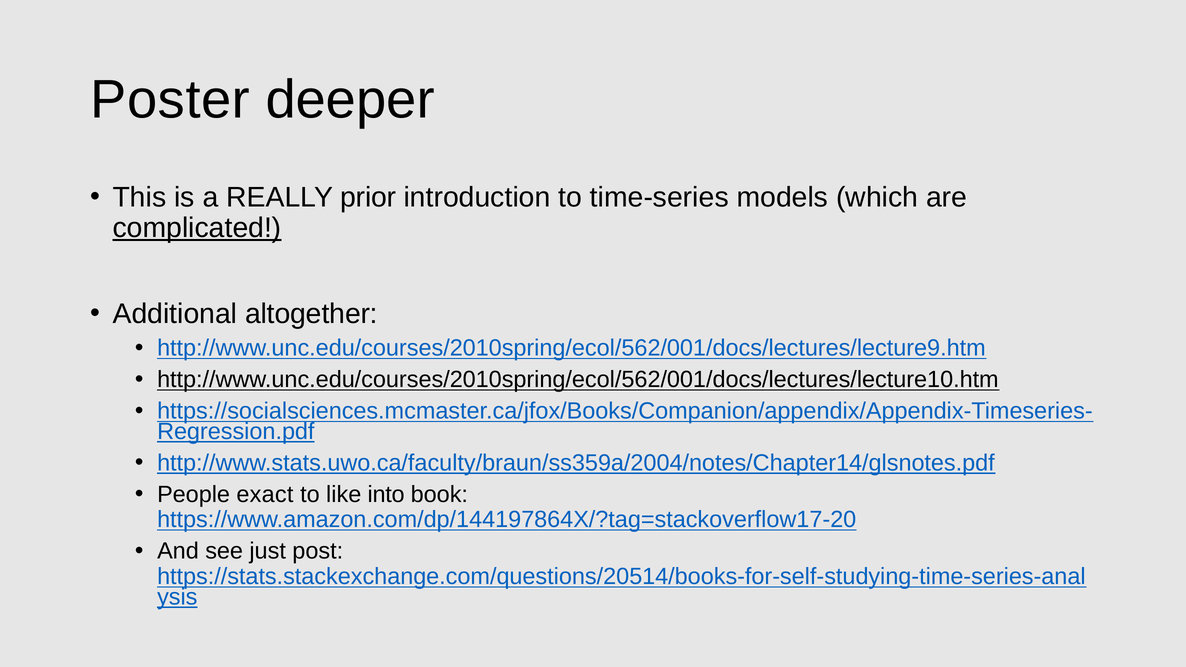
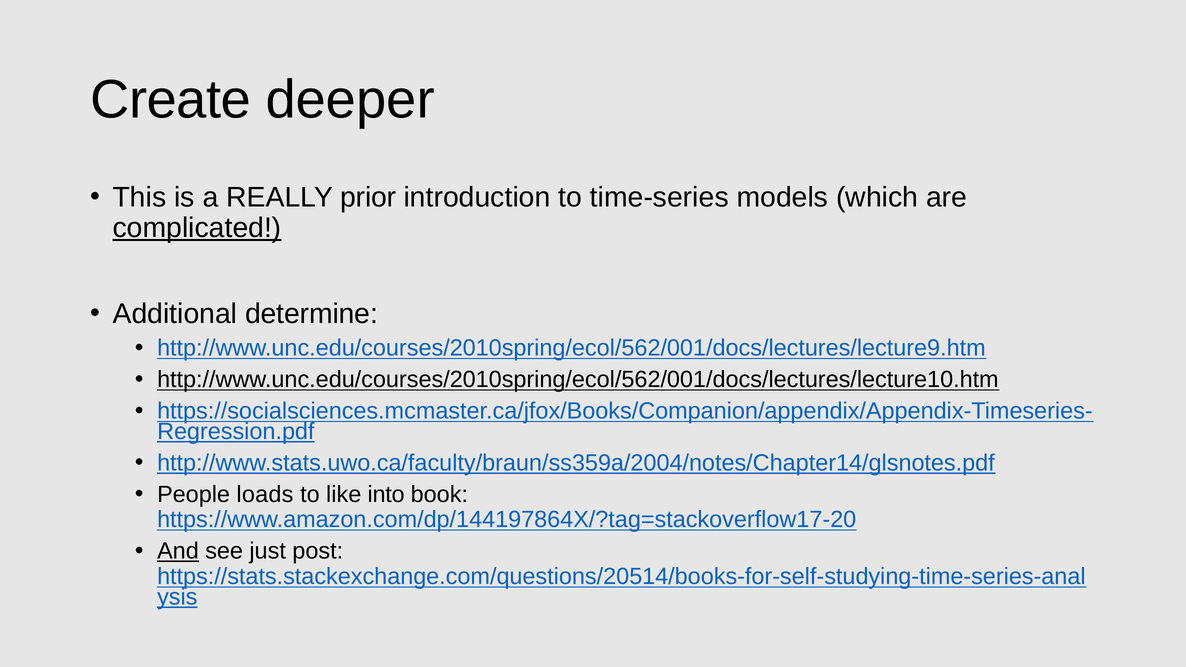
Poster: Poster -> Create
altogether: altogether -> determine
exact: exact -> loads
And underline: none -> present
